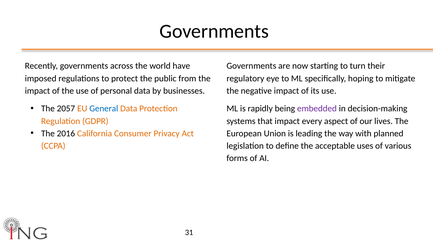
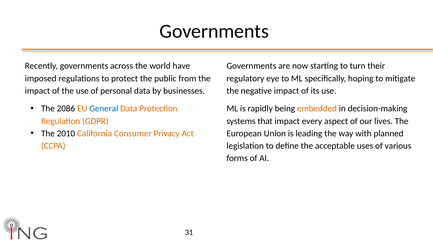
2057: 2057 -> 2086
embedded colour: purple -> orange
2016: 2016 -> 2010
